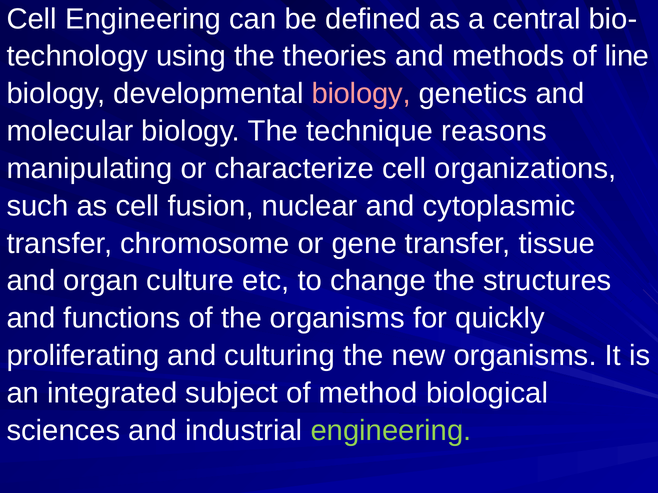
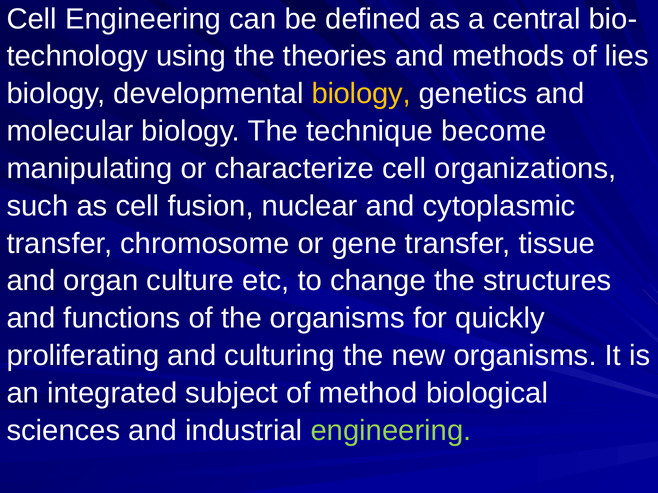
line: line -> lies
biology at (361, 94) colour: pink -> yellow
reasons: reasons -> become
